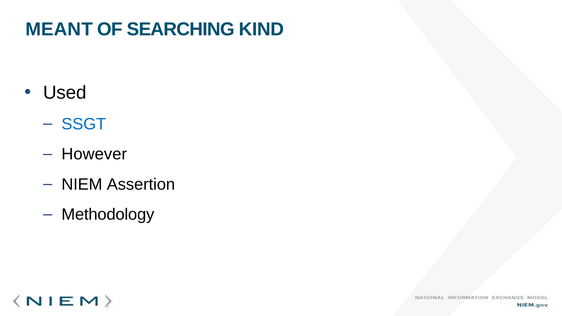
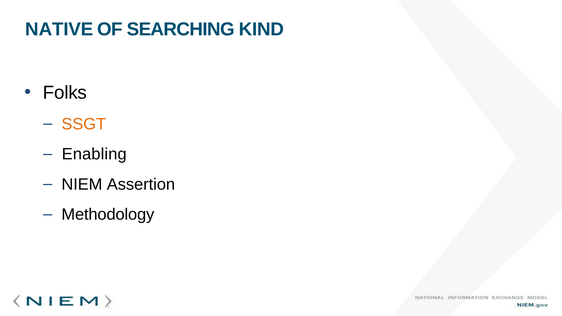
MEANT: MEANT -> NATIVE
Used: Used -> Folks
SSGT colour: blue -> orange
However: However -> Enabling
